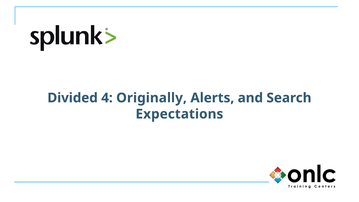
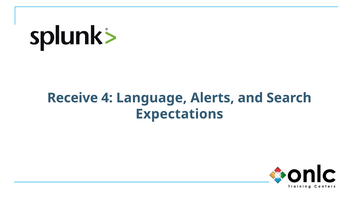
Divided: Divided -> Receive
Originally: Originally -> Language
